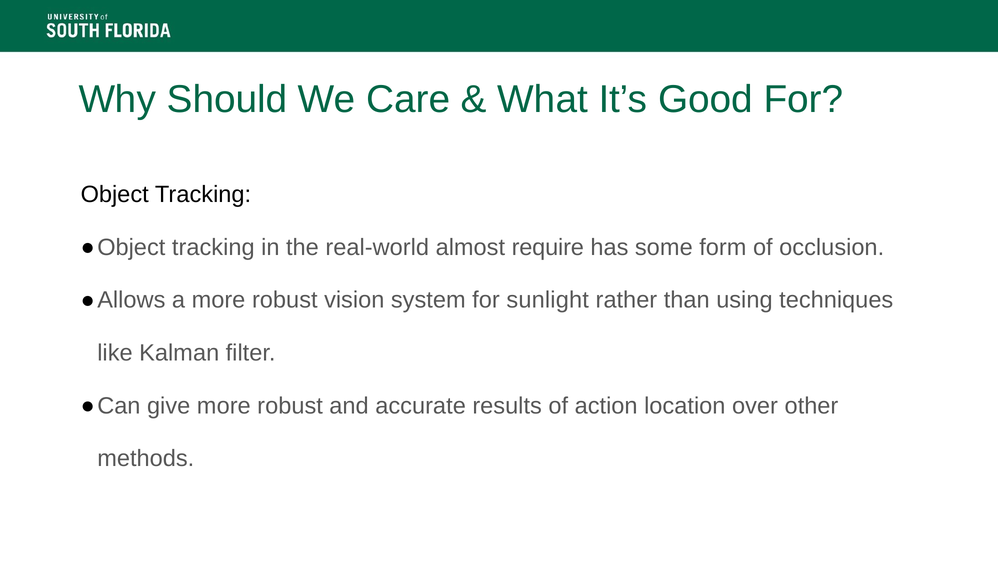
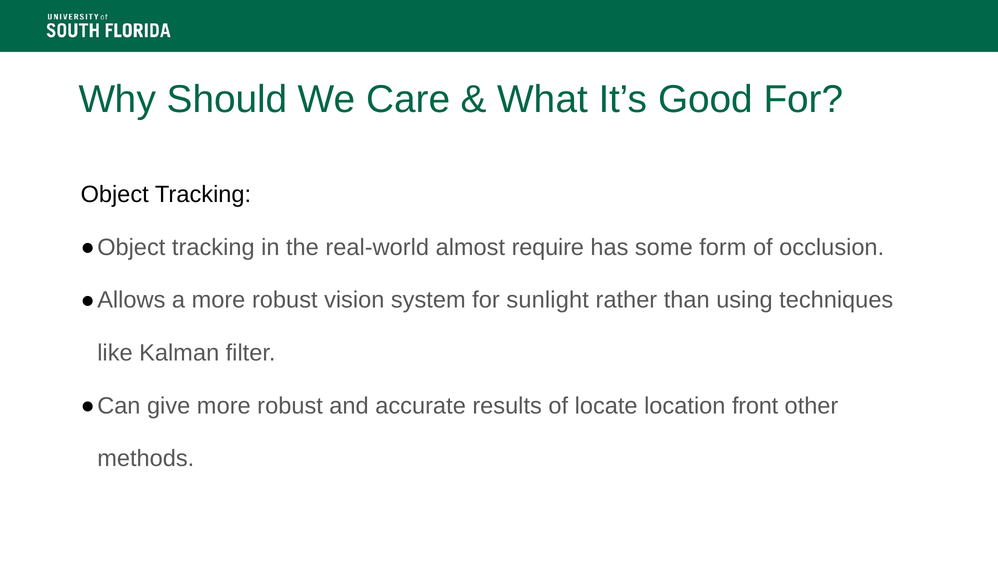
action: action -> locate
over: over -> front
